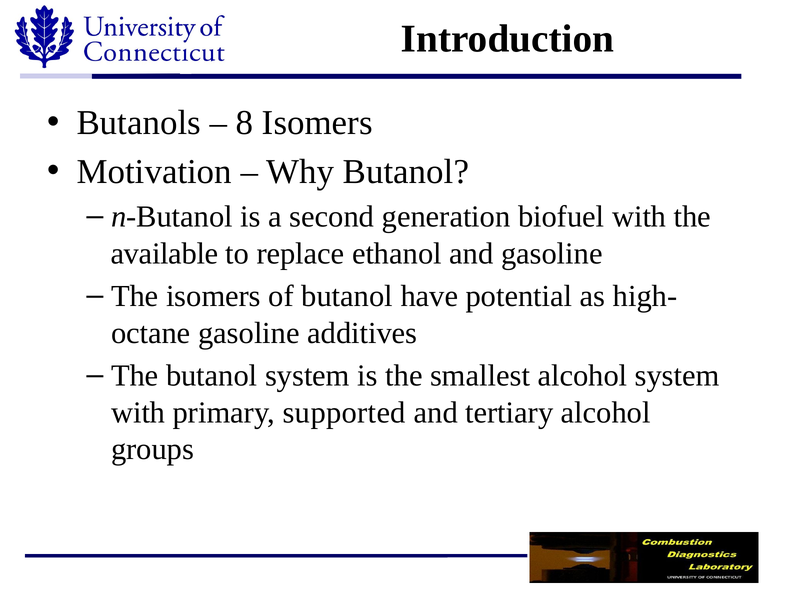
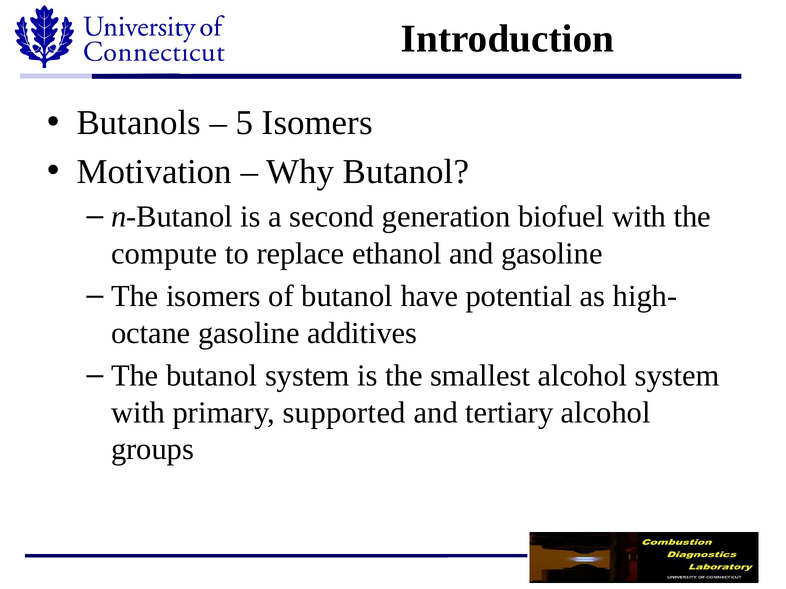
8: 8 -> 5
available: available -> compute
